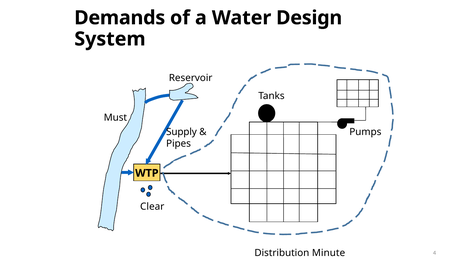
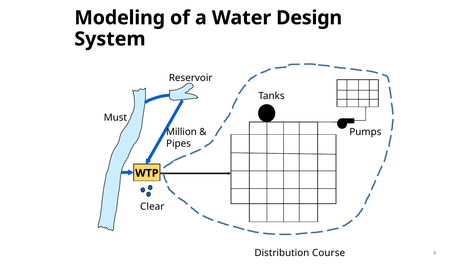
Demands: Demands -> Modeling
Supply: Supply -> Million
Minute: Minute -> Course
